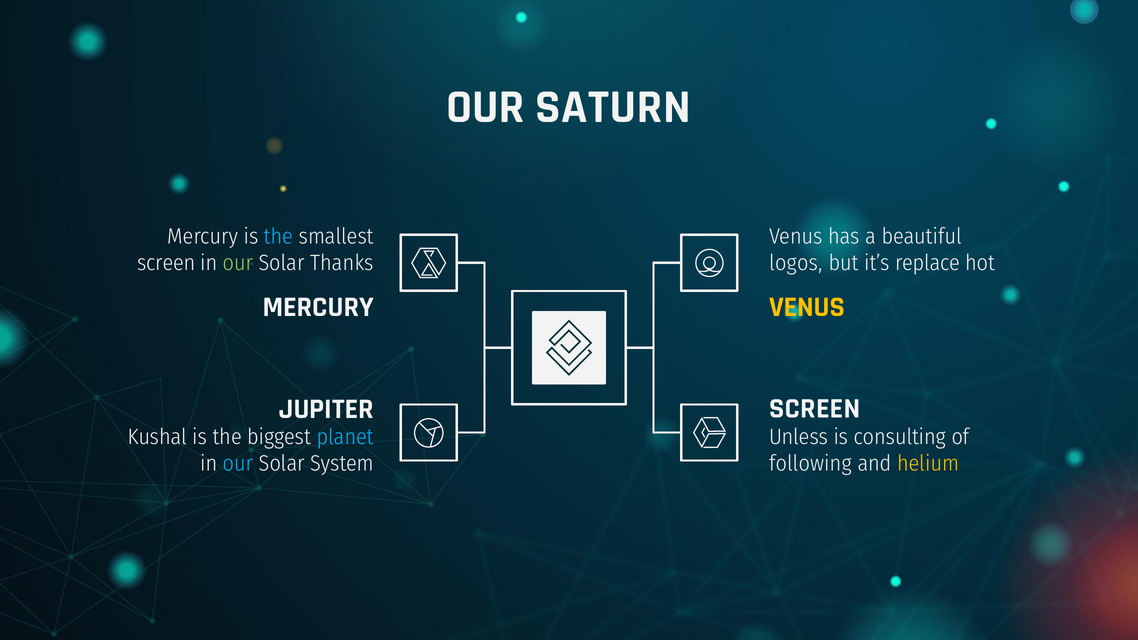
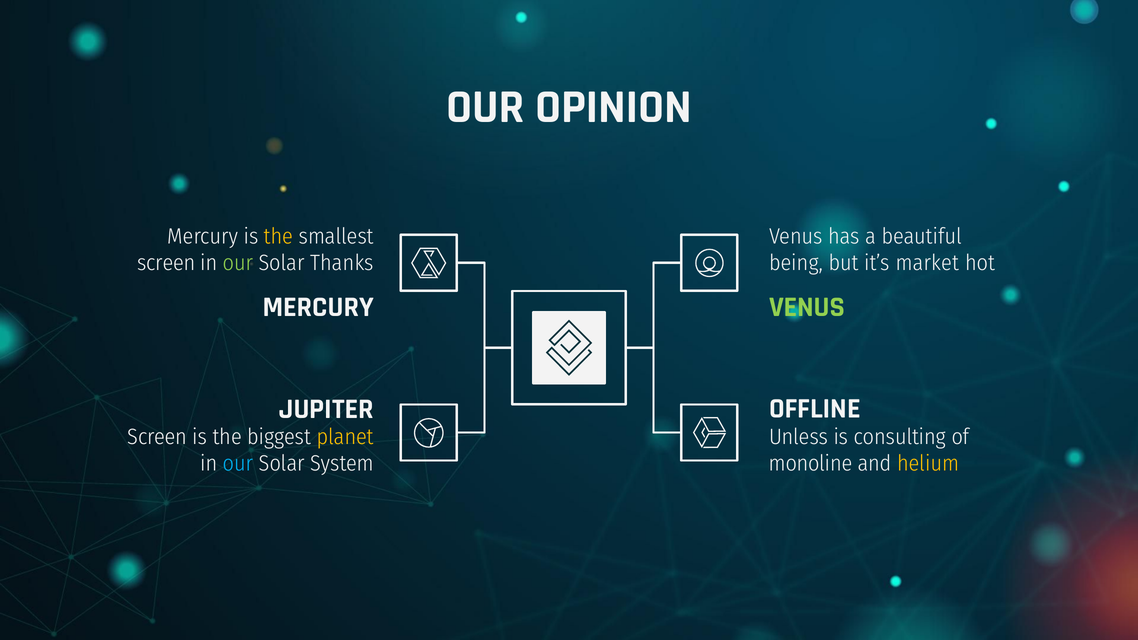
SATURN: SATURN -> OPINION
the at (279, 236) colour: light blue -> yellow
logos: logos -> being
replace: replace -> market
VENUS at (807, 307) colour: yellow -> light green
JUPITER SCREEN: SCREEN -> OFFLINE
Kushal at (157, 437): Kushal -> Screen
planet colour: light blue -> yellow
following: following -> monoline
